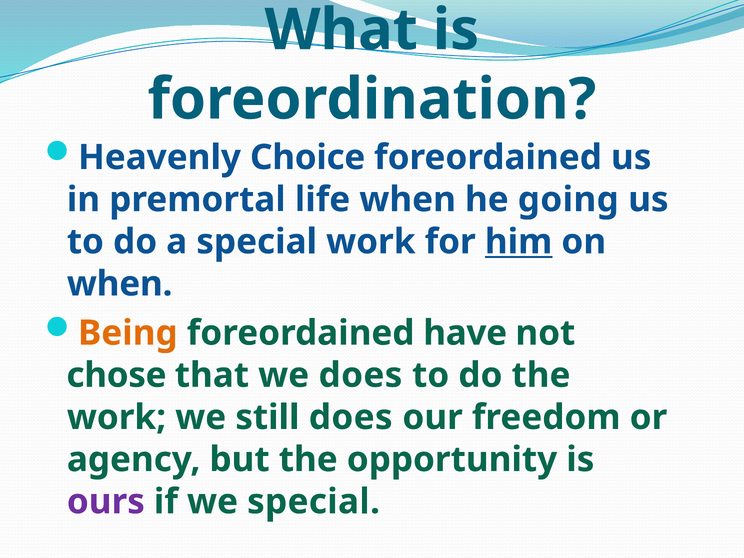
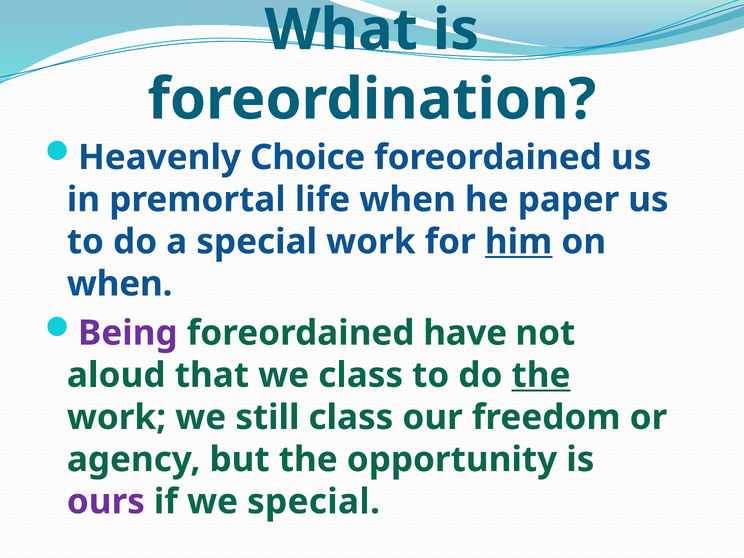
going: going -> paper
Being colour: orange -> purple
chose: chose -> aloud
we does: does -> class
the at (541, 375) underline: none -> present
still does: does -> class
